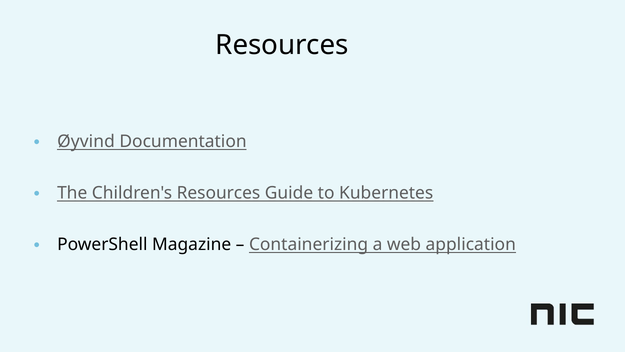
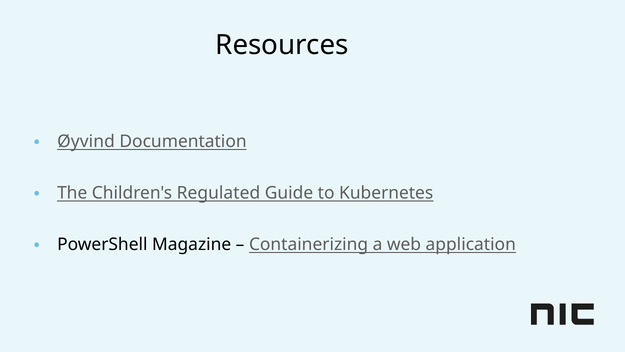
Children's Resources: Resources -> Regulated
